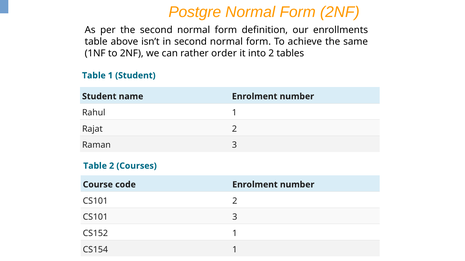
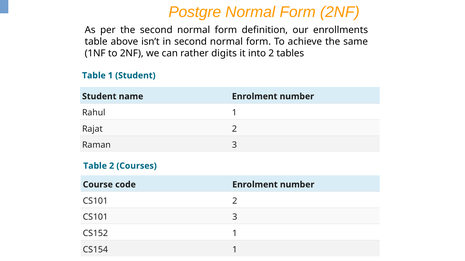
order: order -> digits
